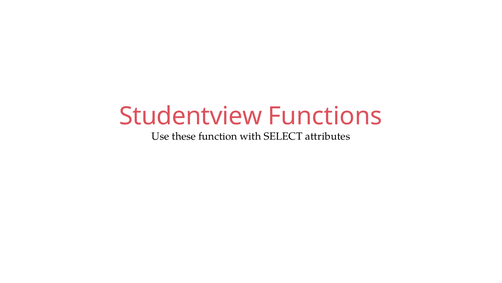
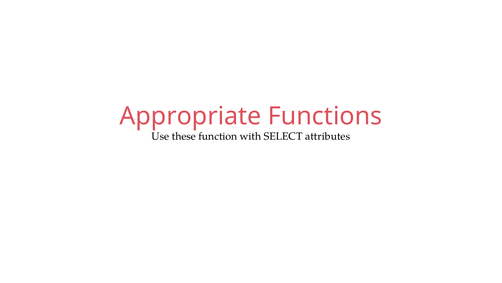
Studentview: Studentview -> Appropriate
